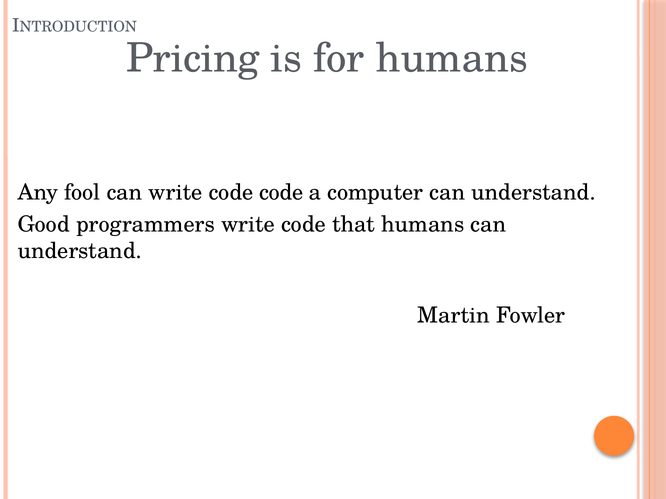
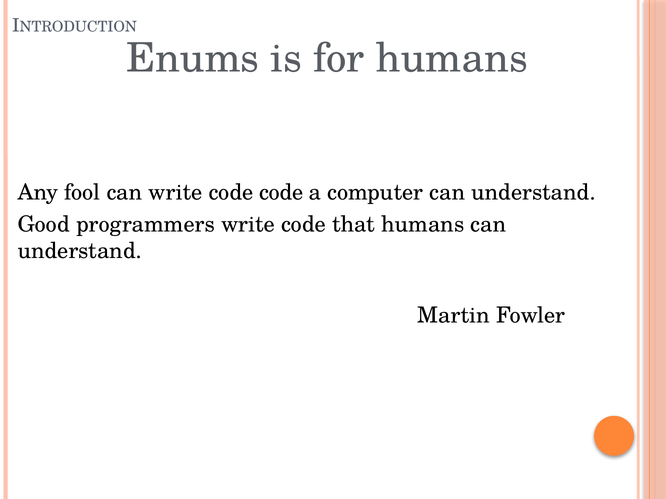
Pricing: Pricing -> Enums
